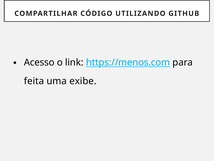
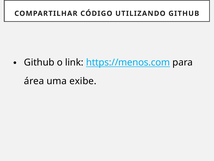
Acesso at (39, 62): Acesso -> Github
feita: feita -> área
